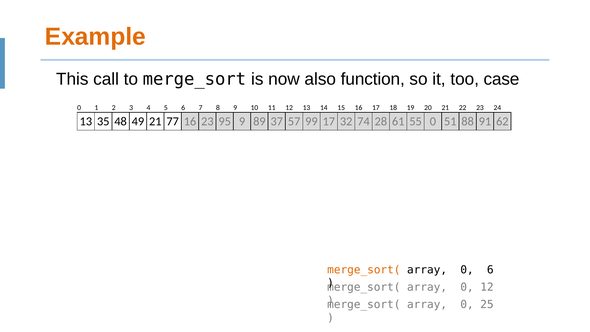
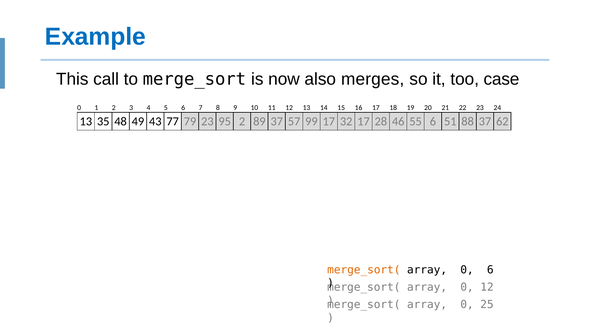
Example colour: orange -> blue
function: function -> merges
49 21: 21 -> 43
77 16: 16 -> 79
95 9: 9 -> 2
32 74: 74 -> 17
61: 61 -> 46
55 0: 0 -> 6
88 91: 91 -> 37
